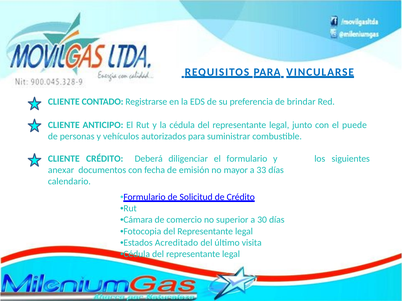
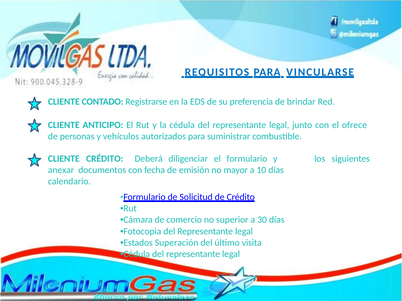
puede: puede -> ofrece
33: 33 -> 10
Acreditado: Acreditado -> Superación
